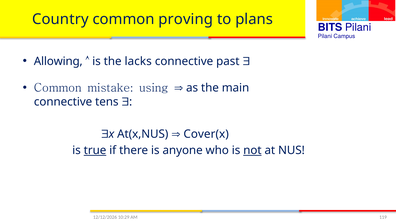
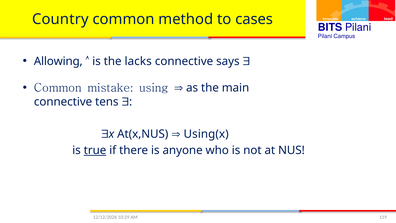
proving: proving -> method
plans: plans -> cases
past: past -> says
Cover(x: Cover(x -> Using(x
not underline: present -> none
